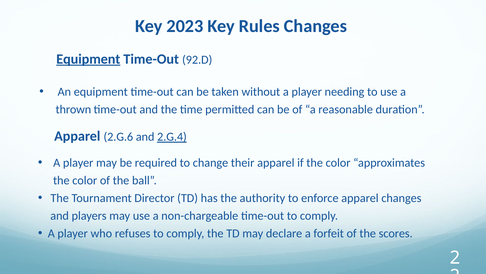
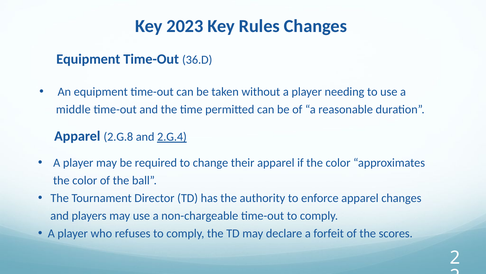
Equipment at (88, 59) underline: present -> none
92.D: 92.D -> 36.D
thrown: thrown -> middle
2.G.6: 2.G.6 -> 2.G.8
